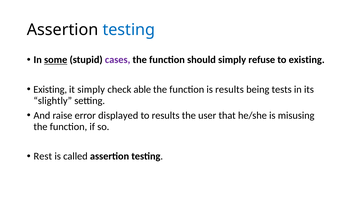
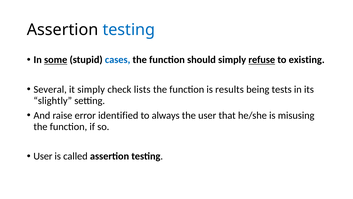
cases colour: purple -> blue
refuse underline: none -> present
Existing at (50, 89): Existing -> Several
able: able -> lists
displayed: displayed -> identified
to results: results -> always
Rest at (43, 156): Rest -> User
